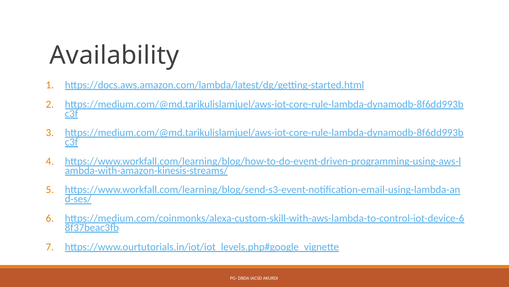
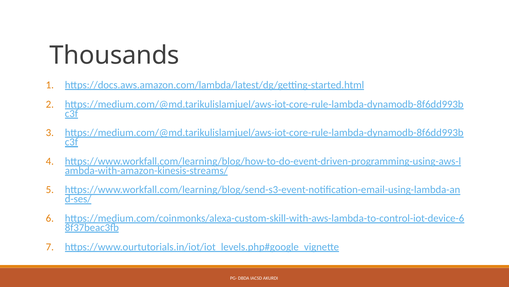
Availability: Availability -> Thousands
